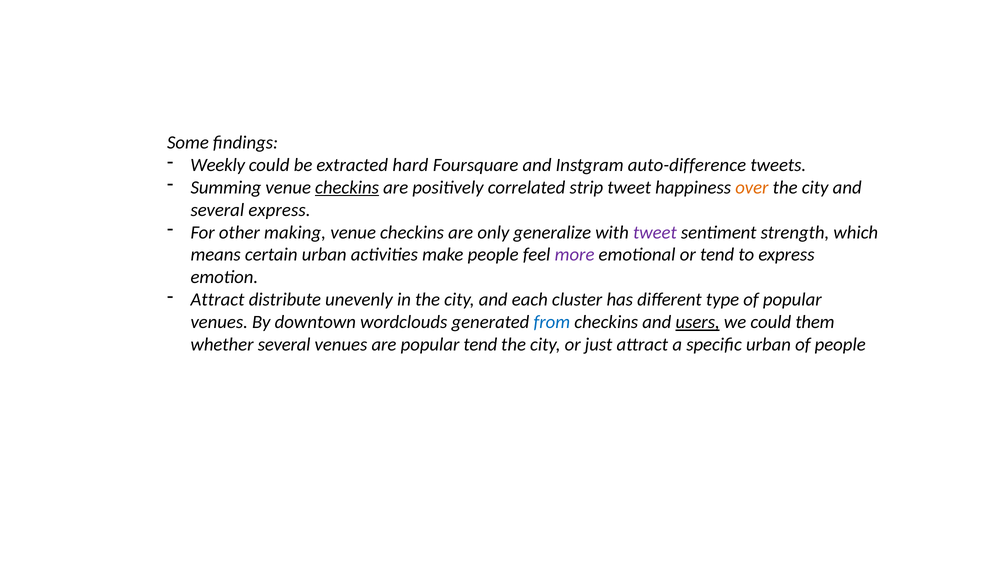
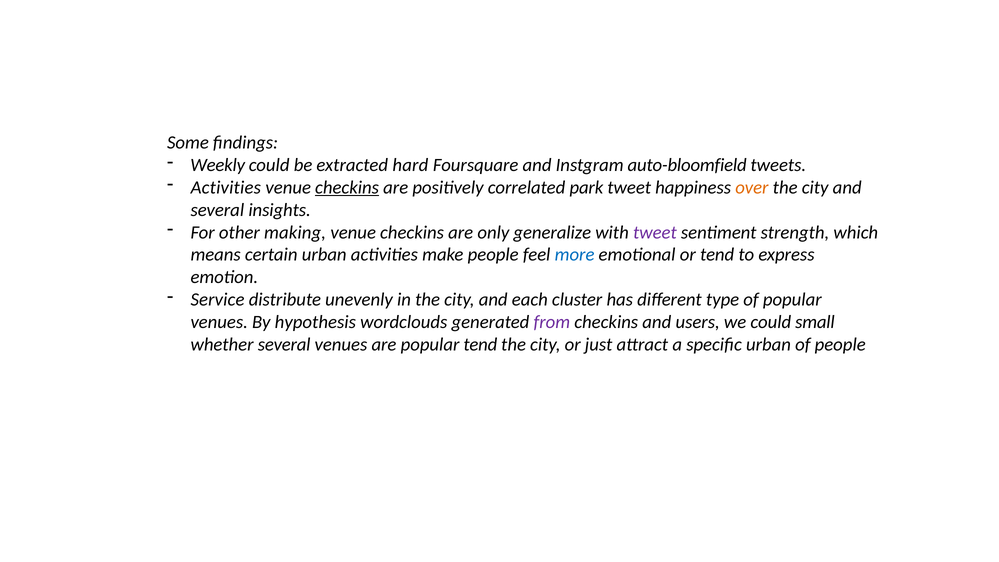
auto-difference: auto-difference -> auto-bloomfield
Summing at (226, 187): Summing -> Activities
strip: strip -> park
several express: express -> insights
more colour: purple -> blue
Attract at (218, 300): Attract -> Service
downtown: downtown -> hypothesis
from colour: blue -> purple
users underline: present -> none
them: them -> small
